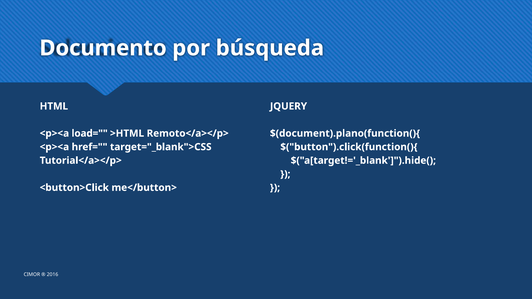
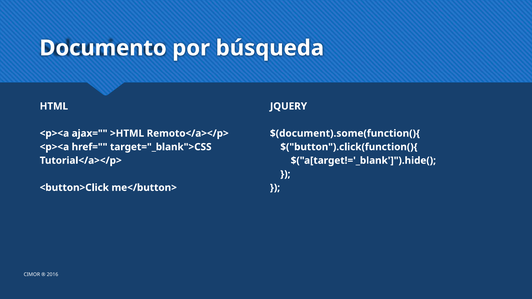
load=: load= -> ajax=
$(document).plano(function(){: $(document).plano(function(){ -> $(document).some(function(){
